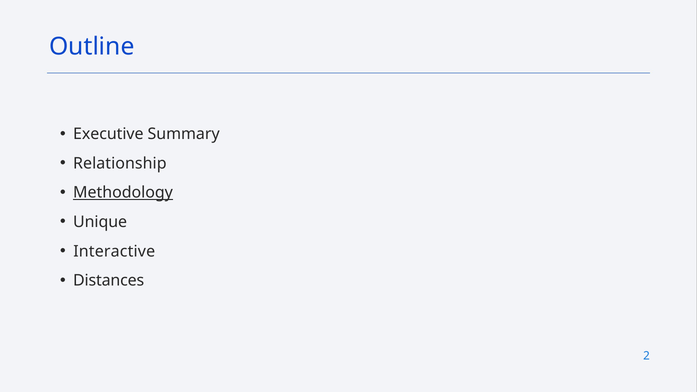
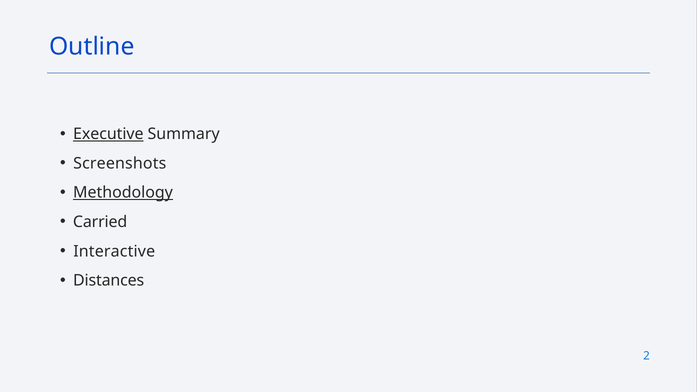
Executive underline: none -> present
Relationship: Relationship -> Screenshots
Unique: Unique -> Carried
